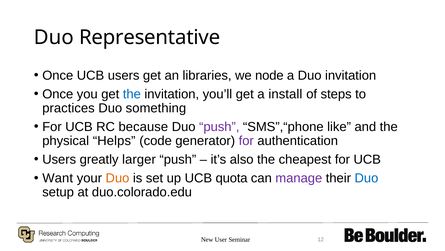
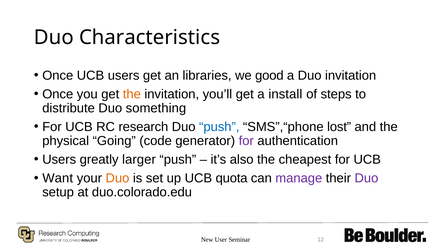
Representative: Representative -> Characteristics
node: node -> good
the at (132, 94) colour: blue -> orange
practices: practices -> distribute
because: because -> research
push at (219, 126) colour: purple -> blue
like: like -> lost
Helps: Helps -> Going
Duo at (366, 178) colour: blue -> purple
